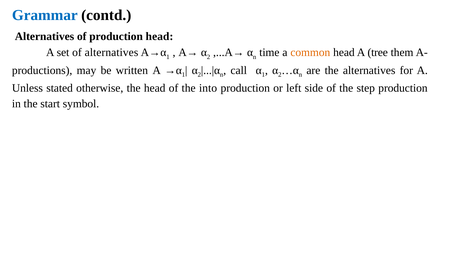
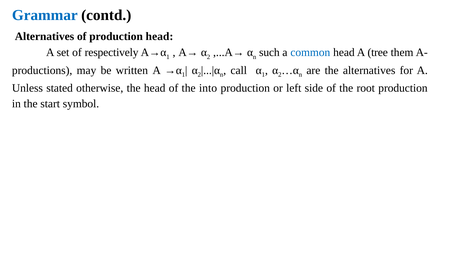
of alternatives: alternatives -> respectively
time: time -> such
common colour: orange -> blue
step: step -> root
